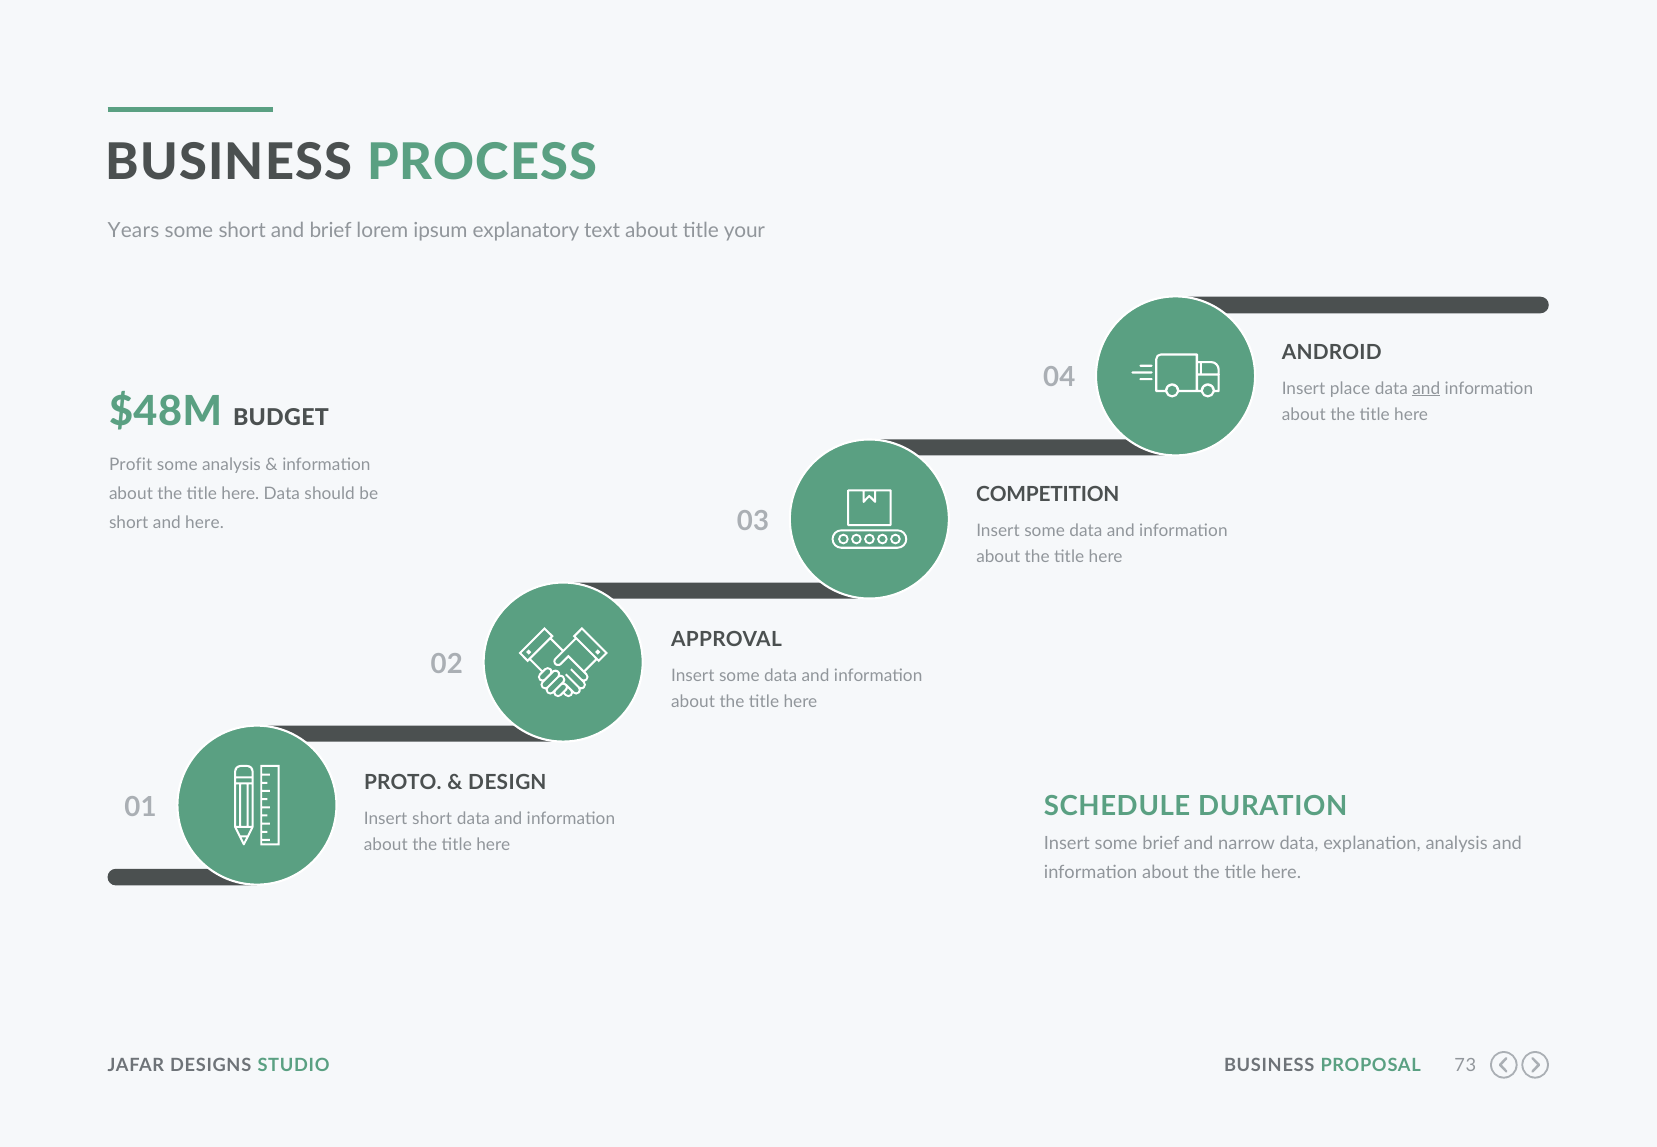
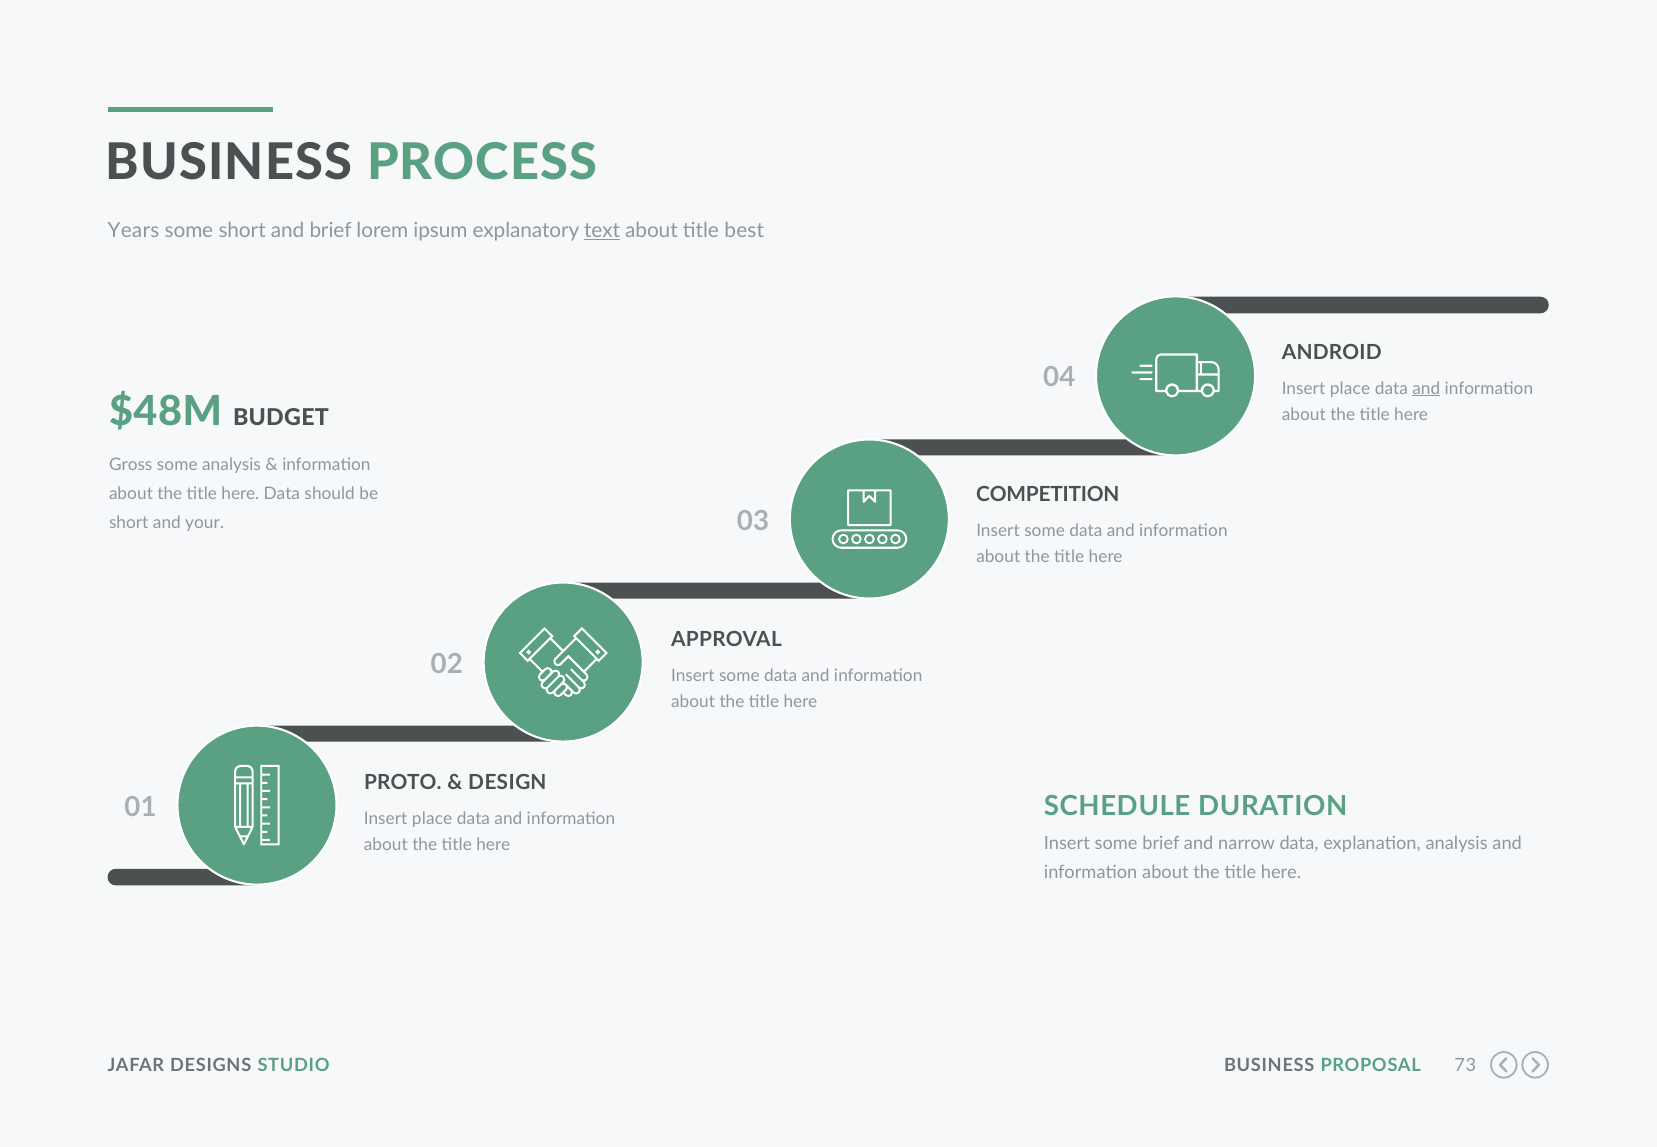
text underline: none -> present
your: your -> best
Profit: Profit -> Gross
and here: here -> your
short at (432, 818): short -> place
